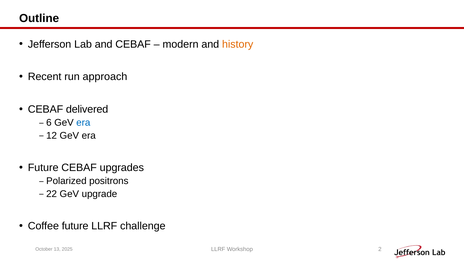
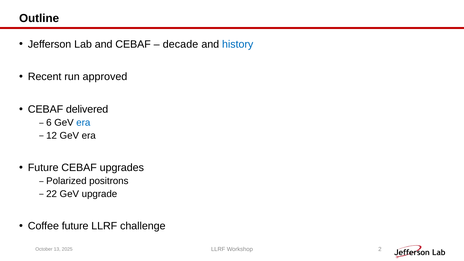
modern: modern -> decade
history colour: orange -> blue
approach: approach -> approved
